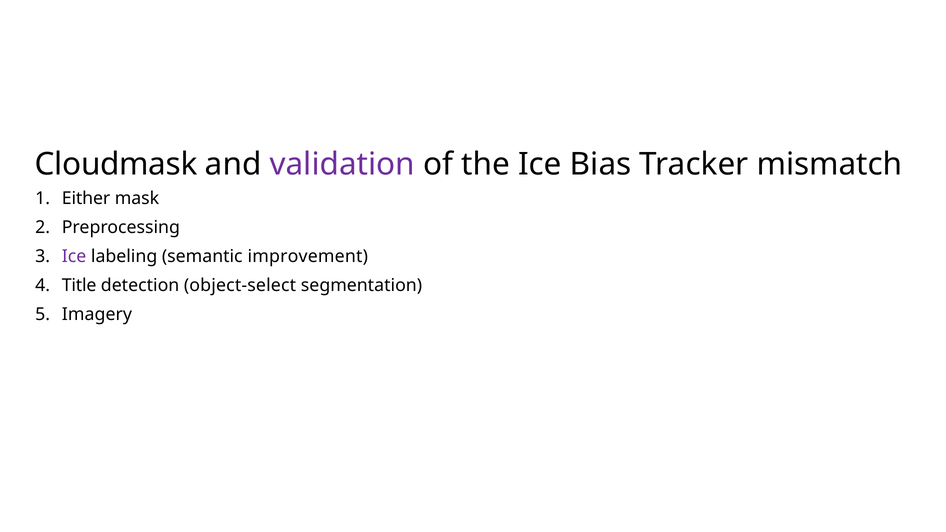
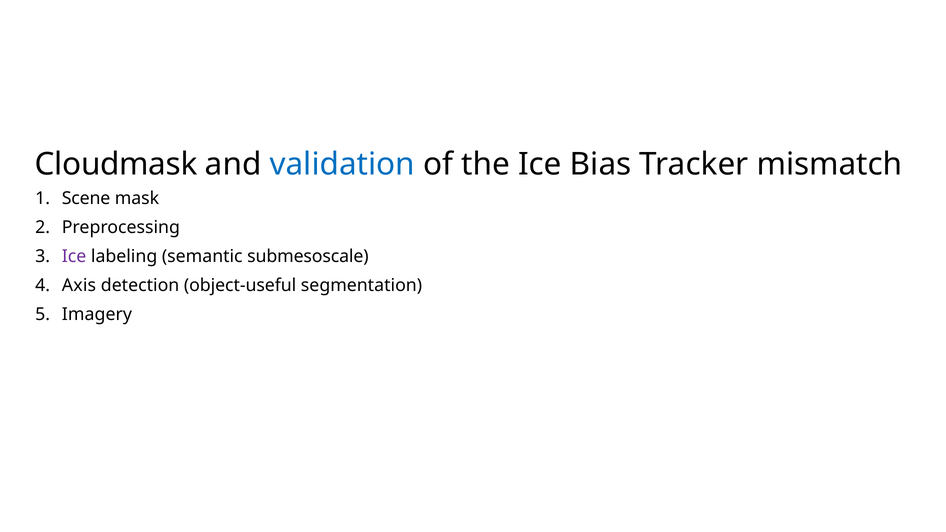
validation colour: purple -> blue
Either: Either -> Scene
improvement: improvement -> submesoscale
Title: Title -> Axis
object-select: object-select -> object-useful
